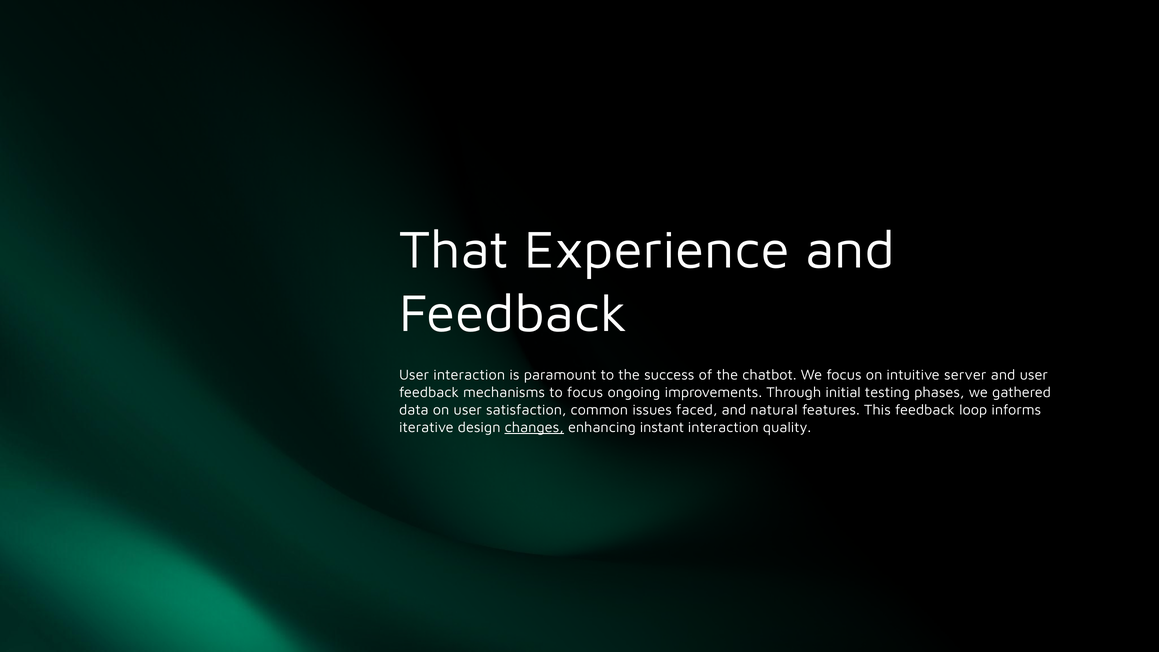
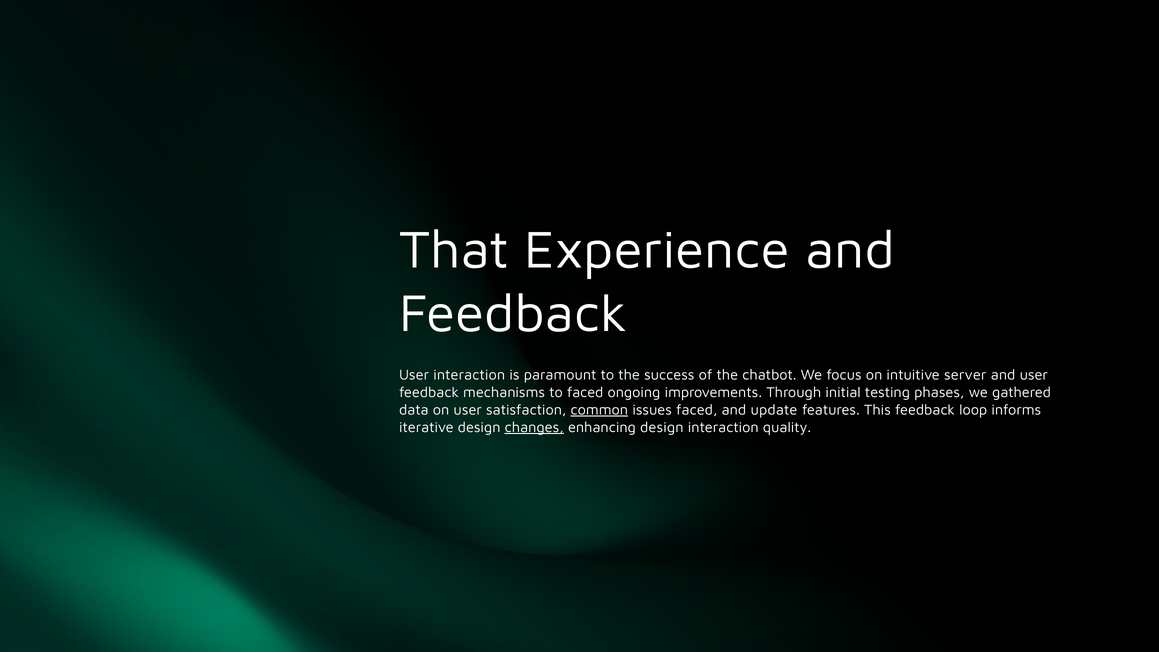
to focus: focus -> faced
common underline: none -> present
natural: natural -> update
enhancing instant: instant -> design
